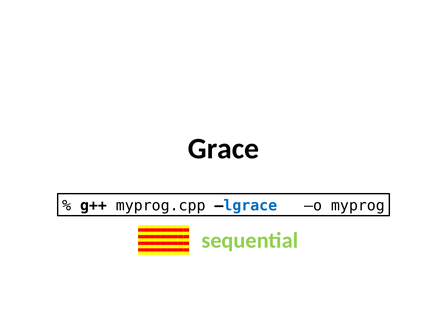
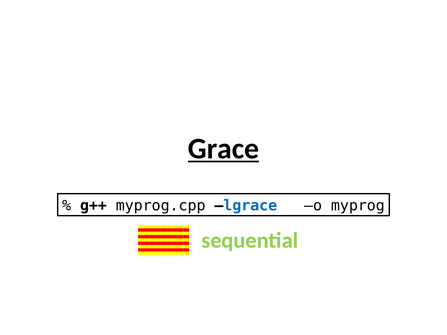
Grace underline: none -> present
